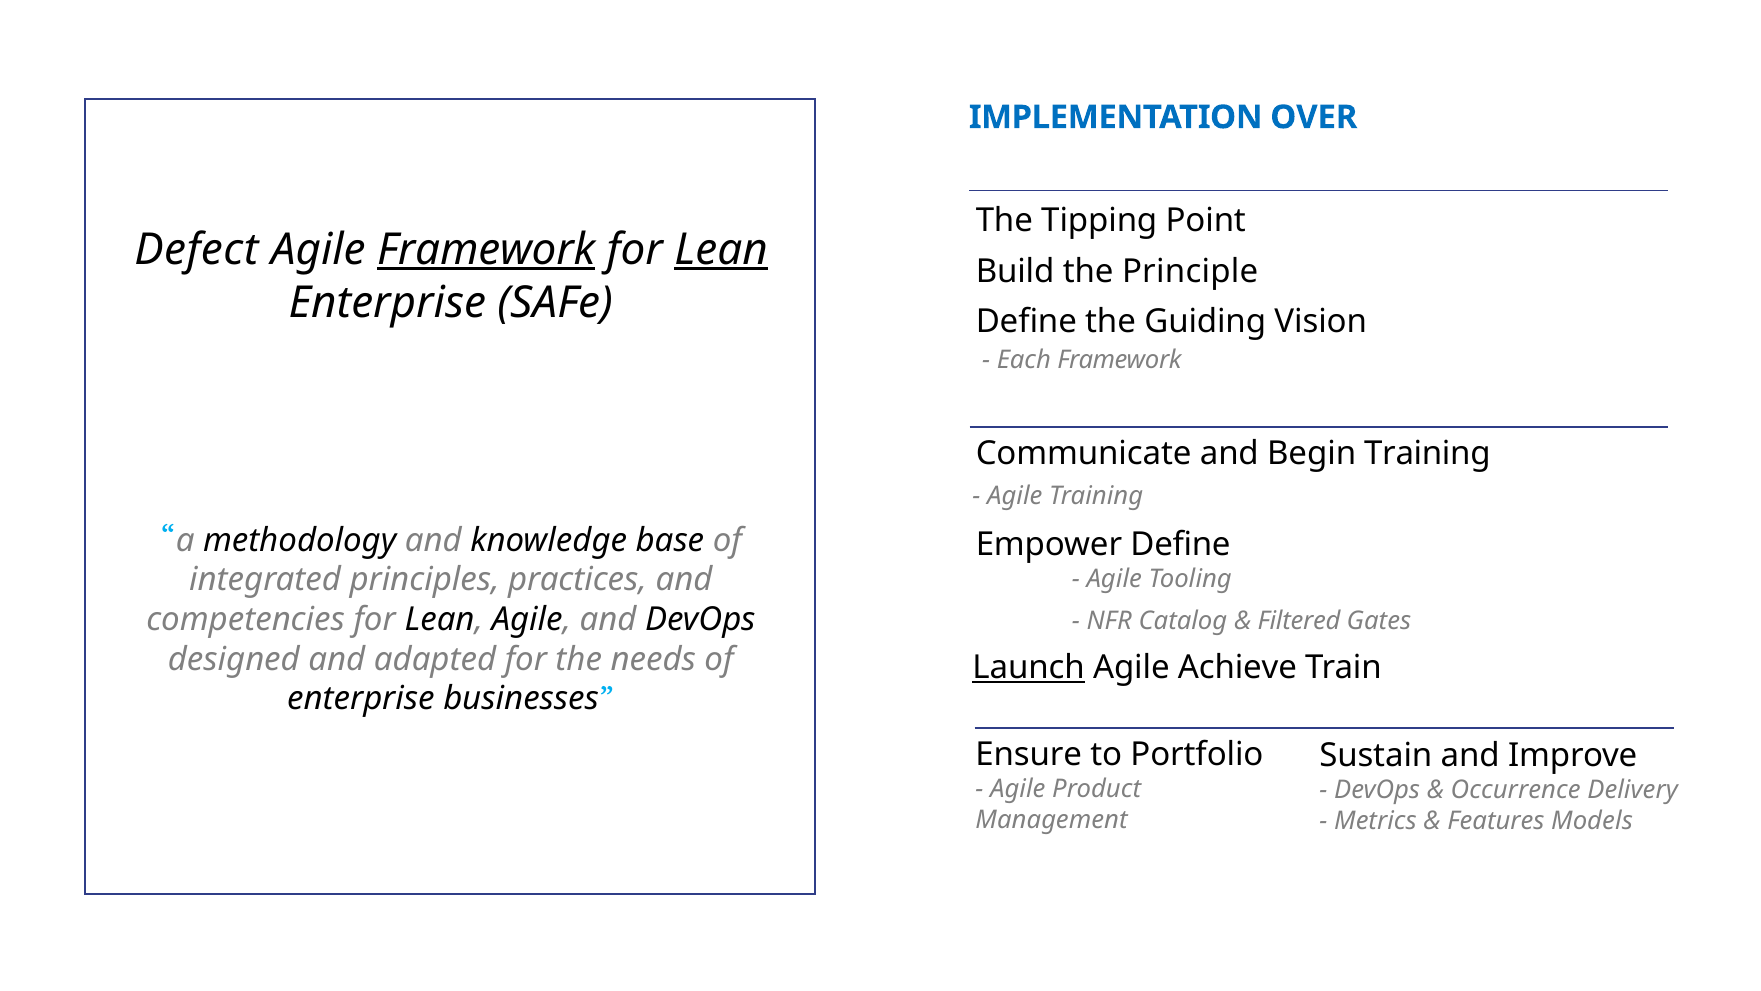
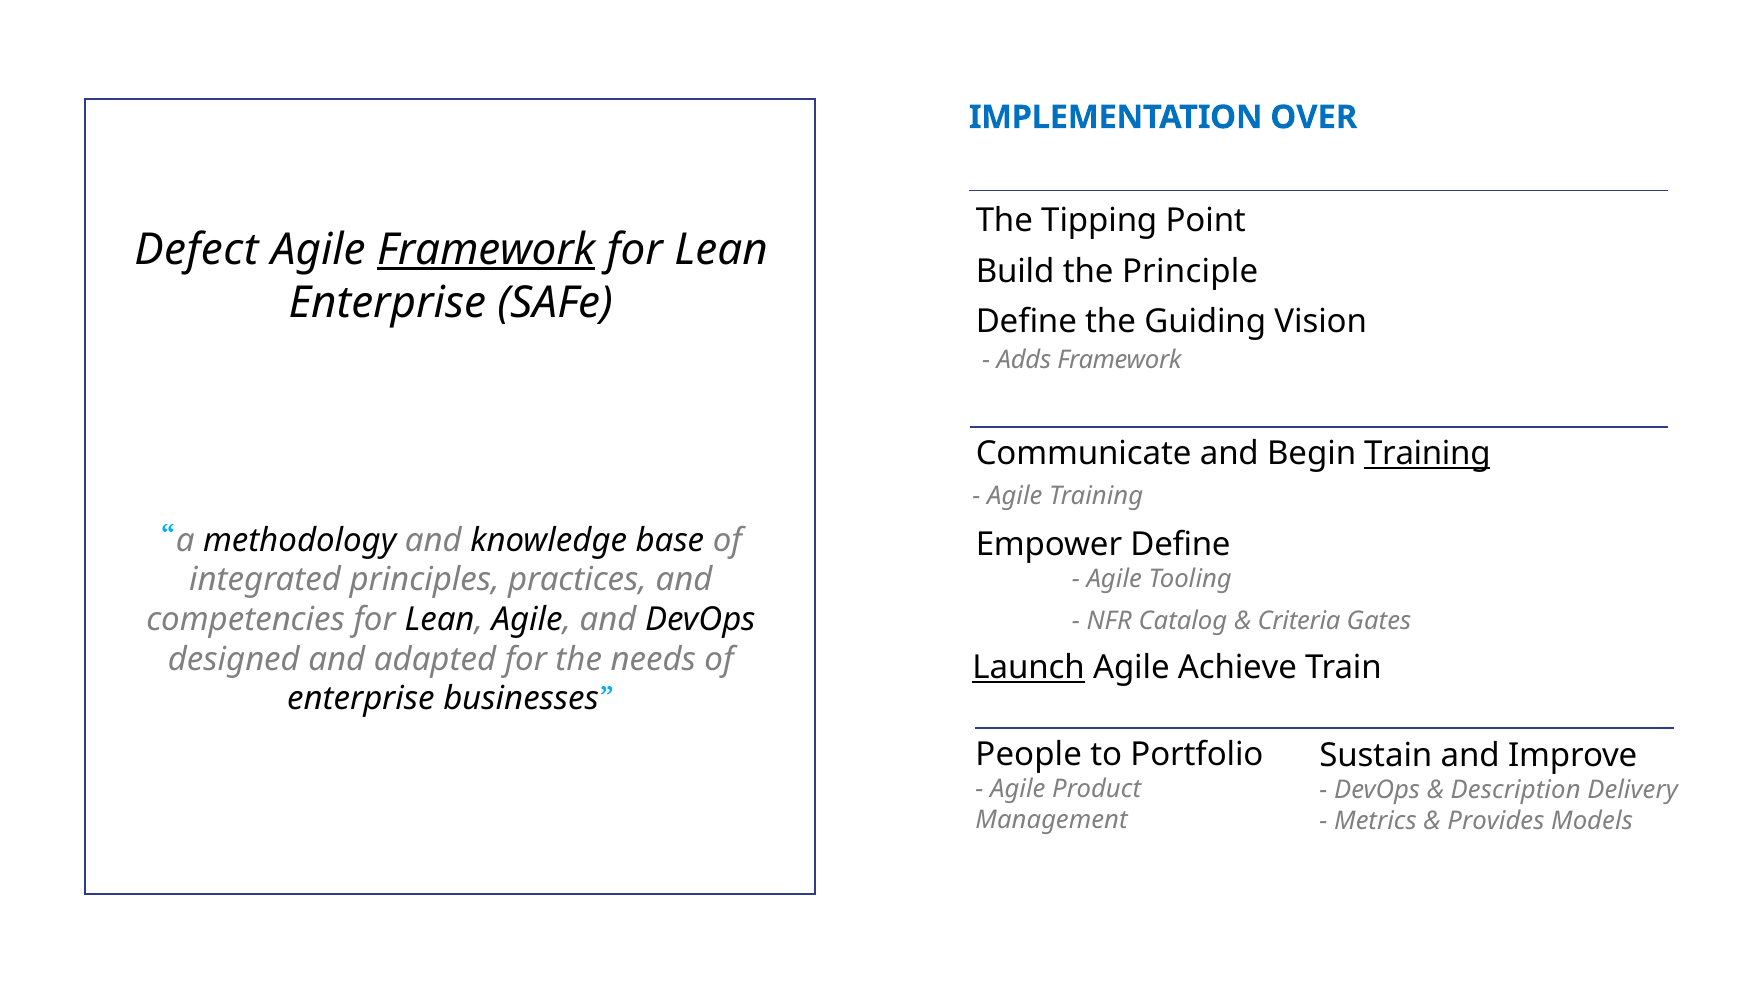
Lean at (721, 250) underline: present -> none
Each: Each -> Adds
Training at (1427, 454) underline: none -> present
Filtered: Filtered -> Criteria
Ensure: Ensure -> People
Occurrence: Occurrence -> Description
Features: Features -> Provides
